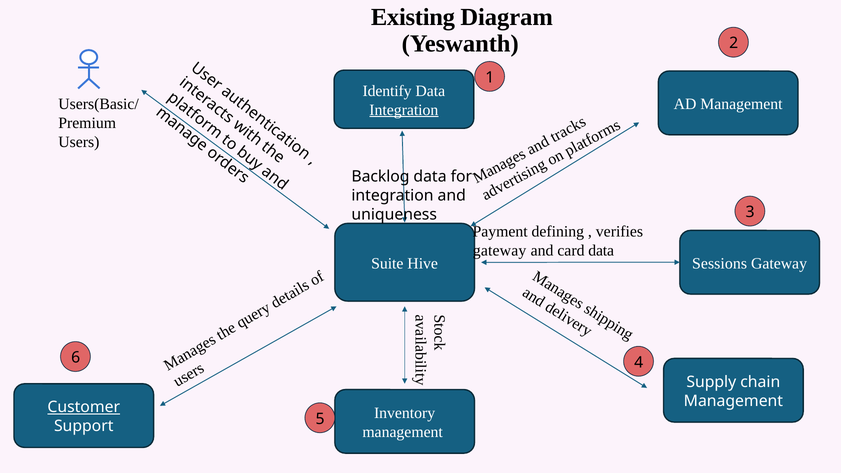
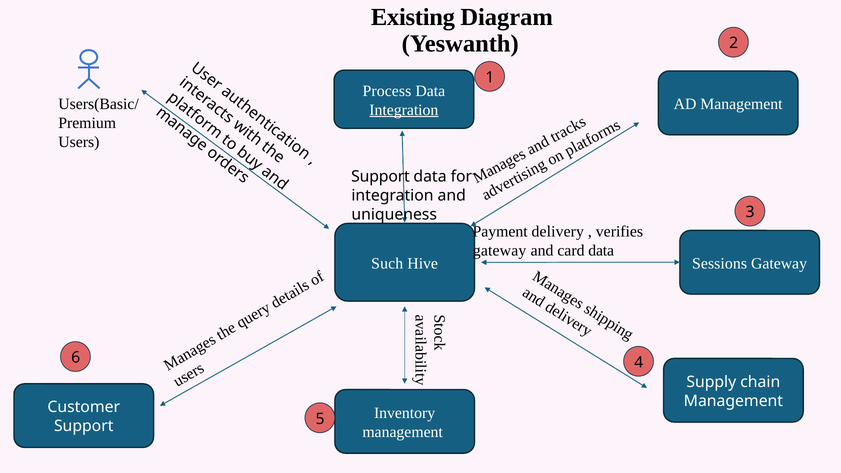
Identify: Identify -> Process
Backlog at (380, 177): Backlog -> Support
defining: defining -> delivery
Suite: Suite -> Such
Customer underline: present -> none
